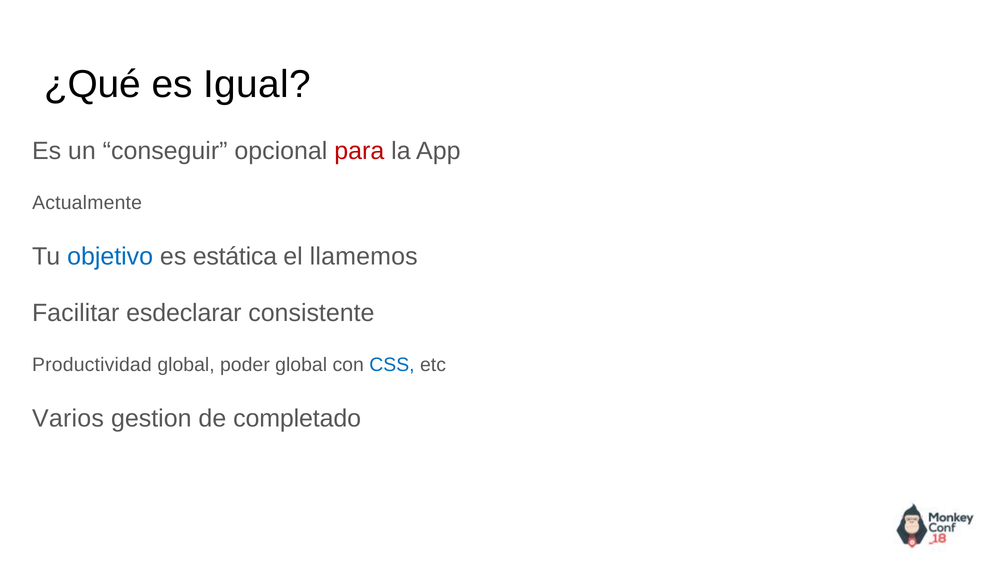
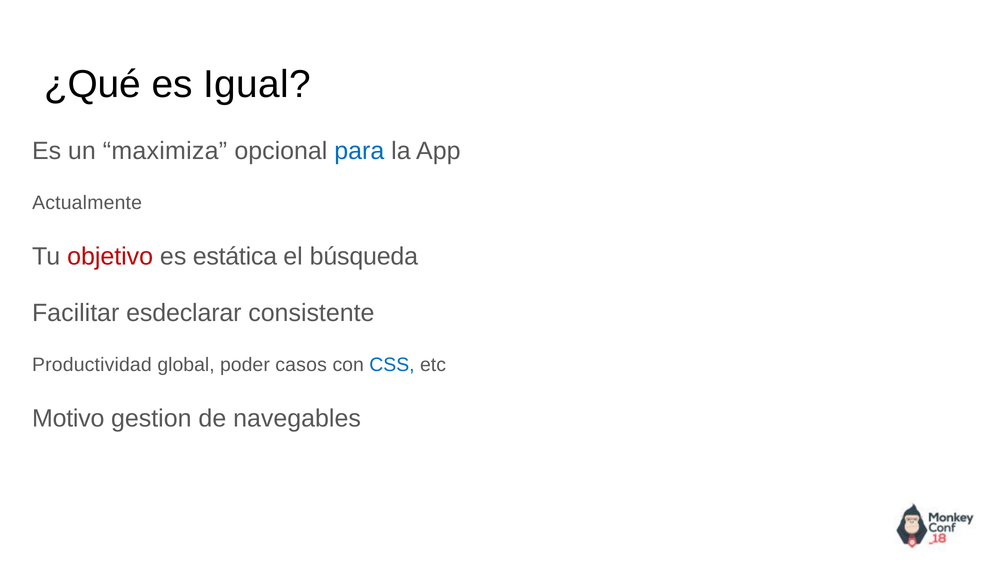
conseguir: conseguir -> maximiza
para colour: red -> blue
objetivo colour: blue -> red
llamemos: llamemos -> búsqueda
poder global: global -> casos
Varios: Varios -> Motivo
completado: completado -> navegables
